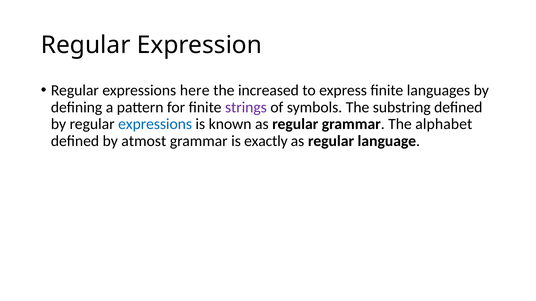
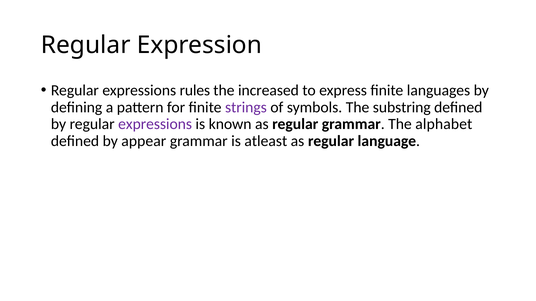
here: here -> rules
expressions at (155, 124) colour: blue -> purple
atmost: atmost -> appear
exactly: exactly -> atleast
